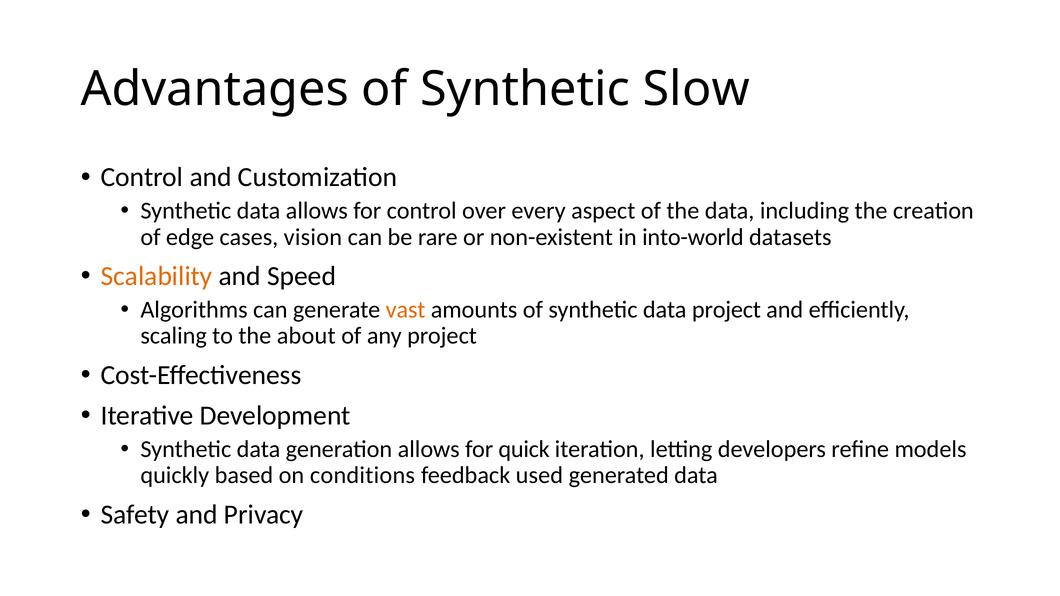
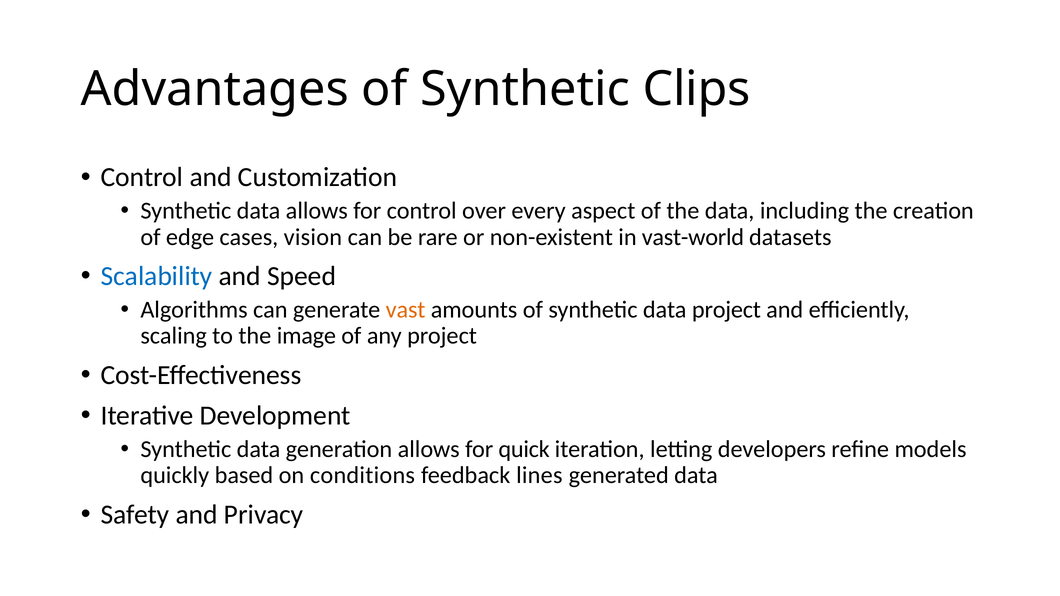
Slow: Slow -> Clips
into-world: into-world -> vast-world
Scalability colour: orange -> blue
about: about -> image
used: used -> lines
